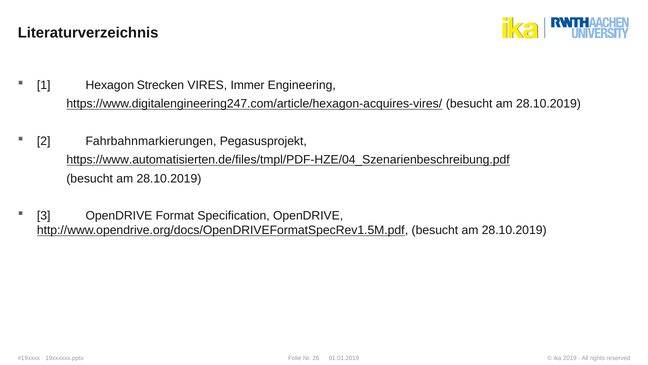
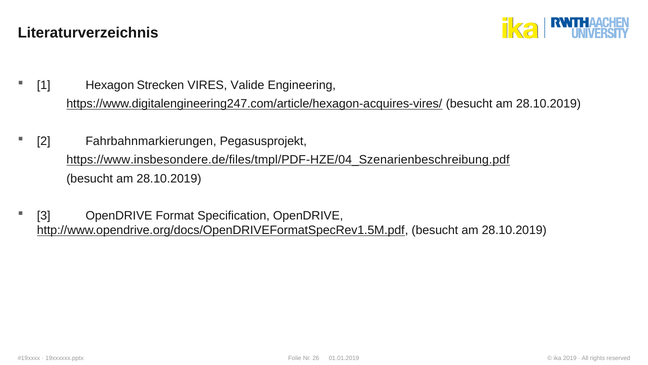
Immer: Immer -> Valide
https://www.automatisierten.de/files/tmpl/PDF-HZE/04_Szenarienbeschreibung.pdf: https://www.automatisierten.de/files/tmpl/PDF-HZE/04_Szenarienbeschreibung.pdf -> https://www.insbesondere.de/files/tmpl/PDF-HZE/04_Szenarienbeschreibung.pdf
